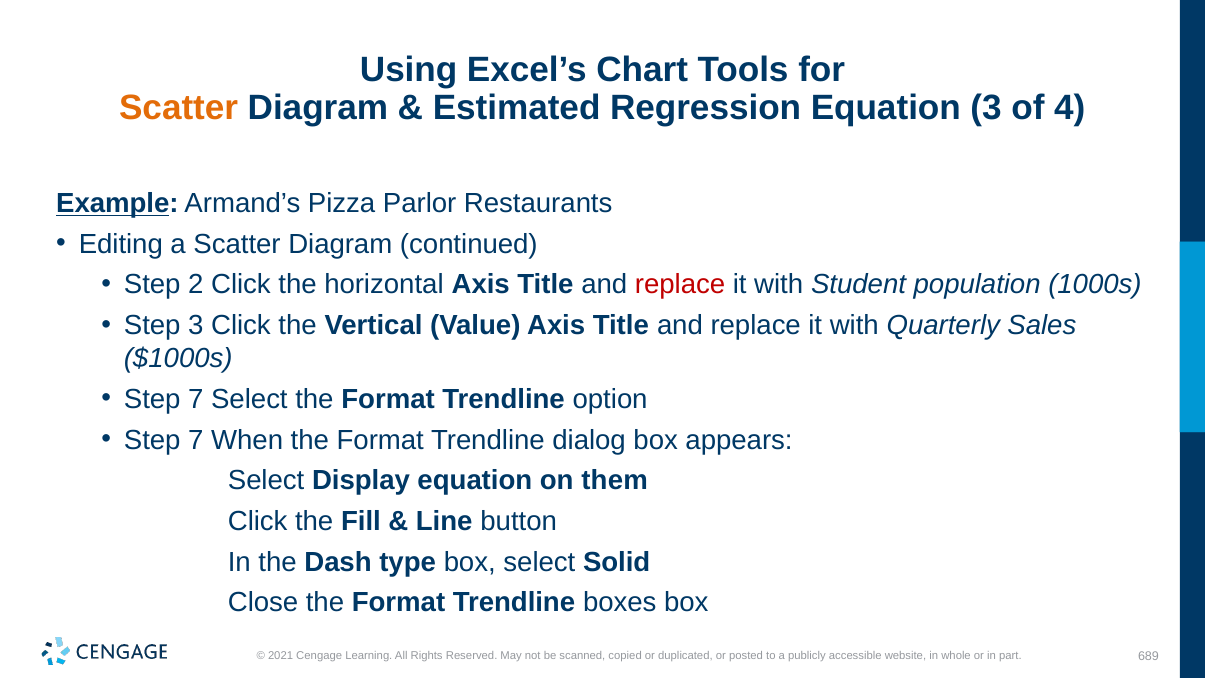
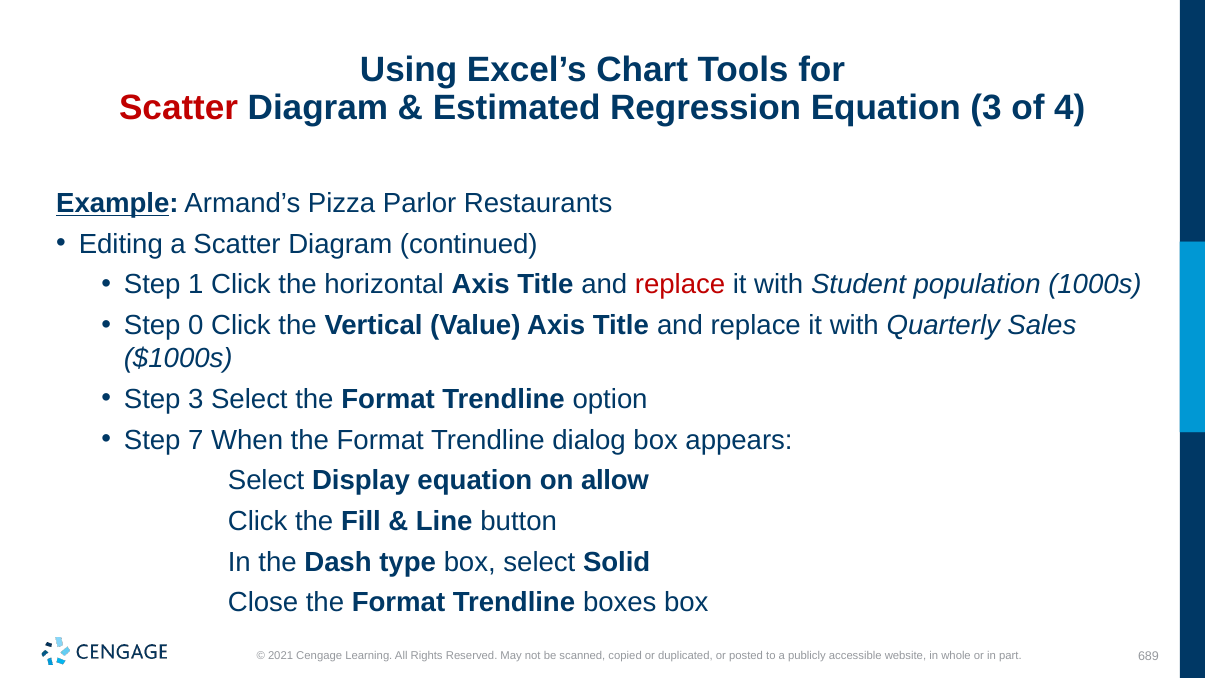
Scatter at (179, 108) colour: orange -> red
2: 2 -> 1
Step 3: 3 -> 0
7 at (196, 399): 7 -> 3
them: them -> allow
